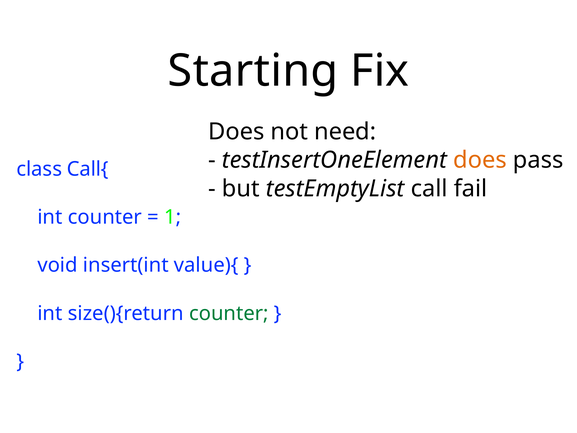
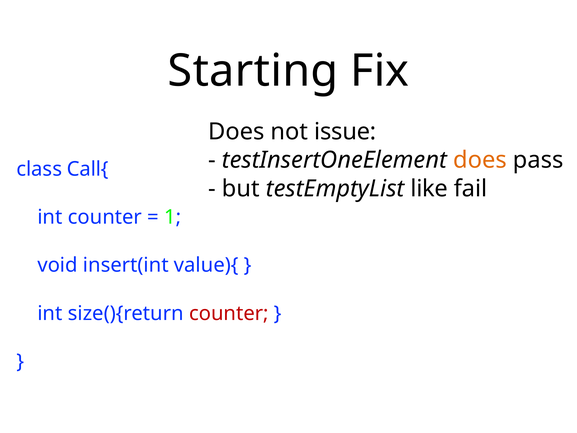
need: need -> issue
call: call -> like
counter at (229, 313) colour: green -> red
